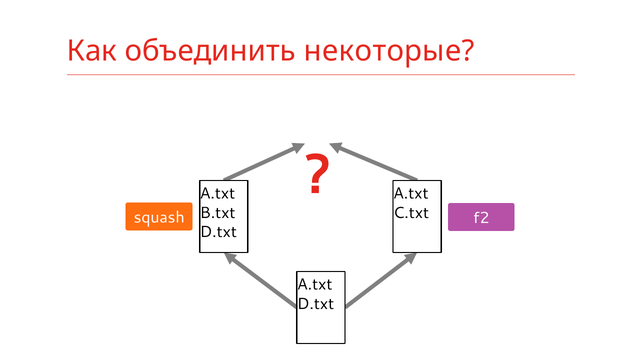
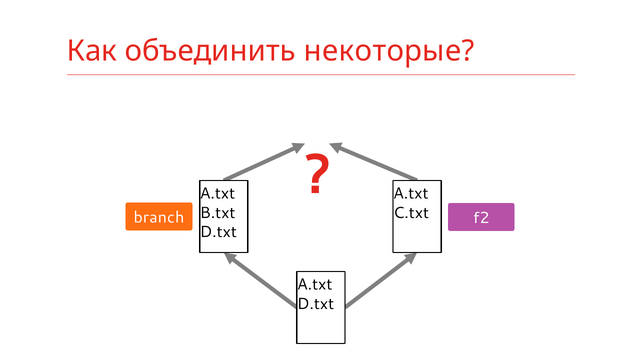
squash: squash -> branch
